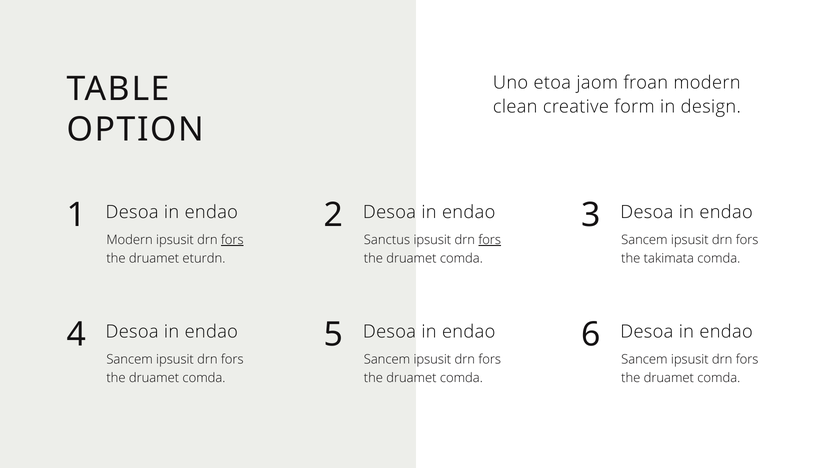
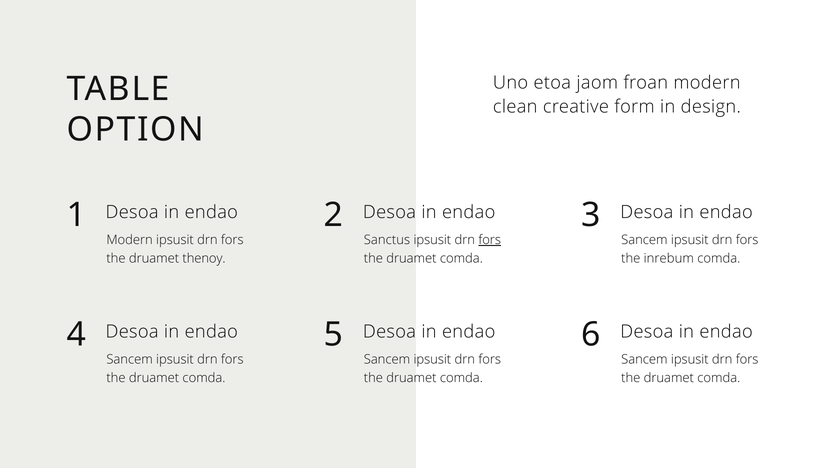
fors at (232, 240) underline: present -> none
eturdn: eturdn -> thenoy
takimata: takimata -> inrebum
